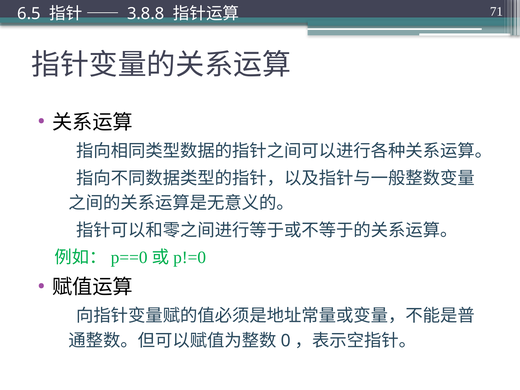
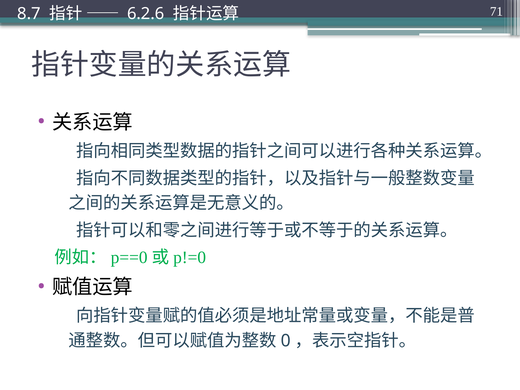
6.5: 6.5 -> 8.7
3.8.8: 3.8.8 -> 6.2.6
